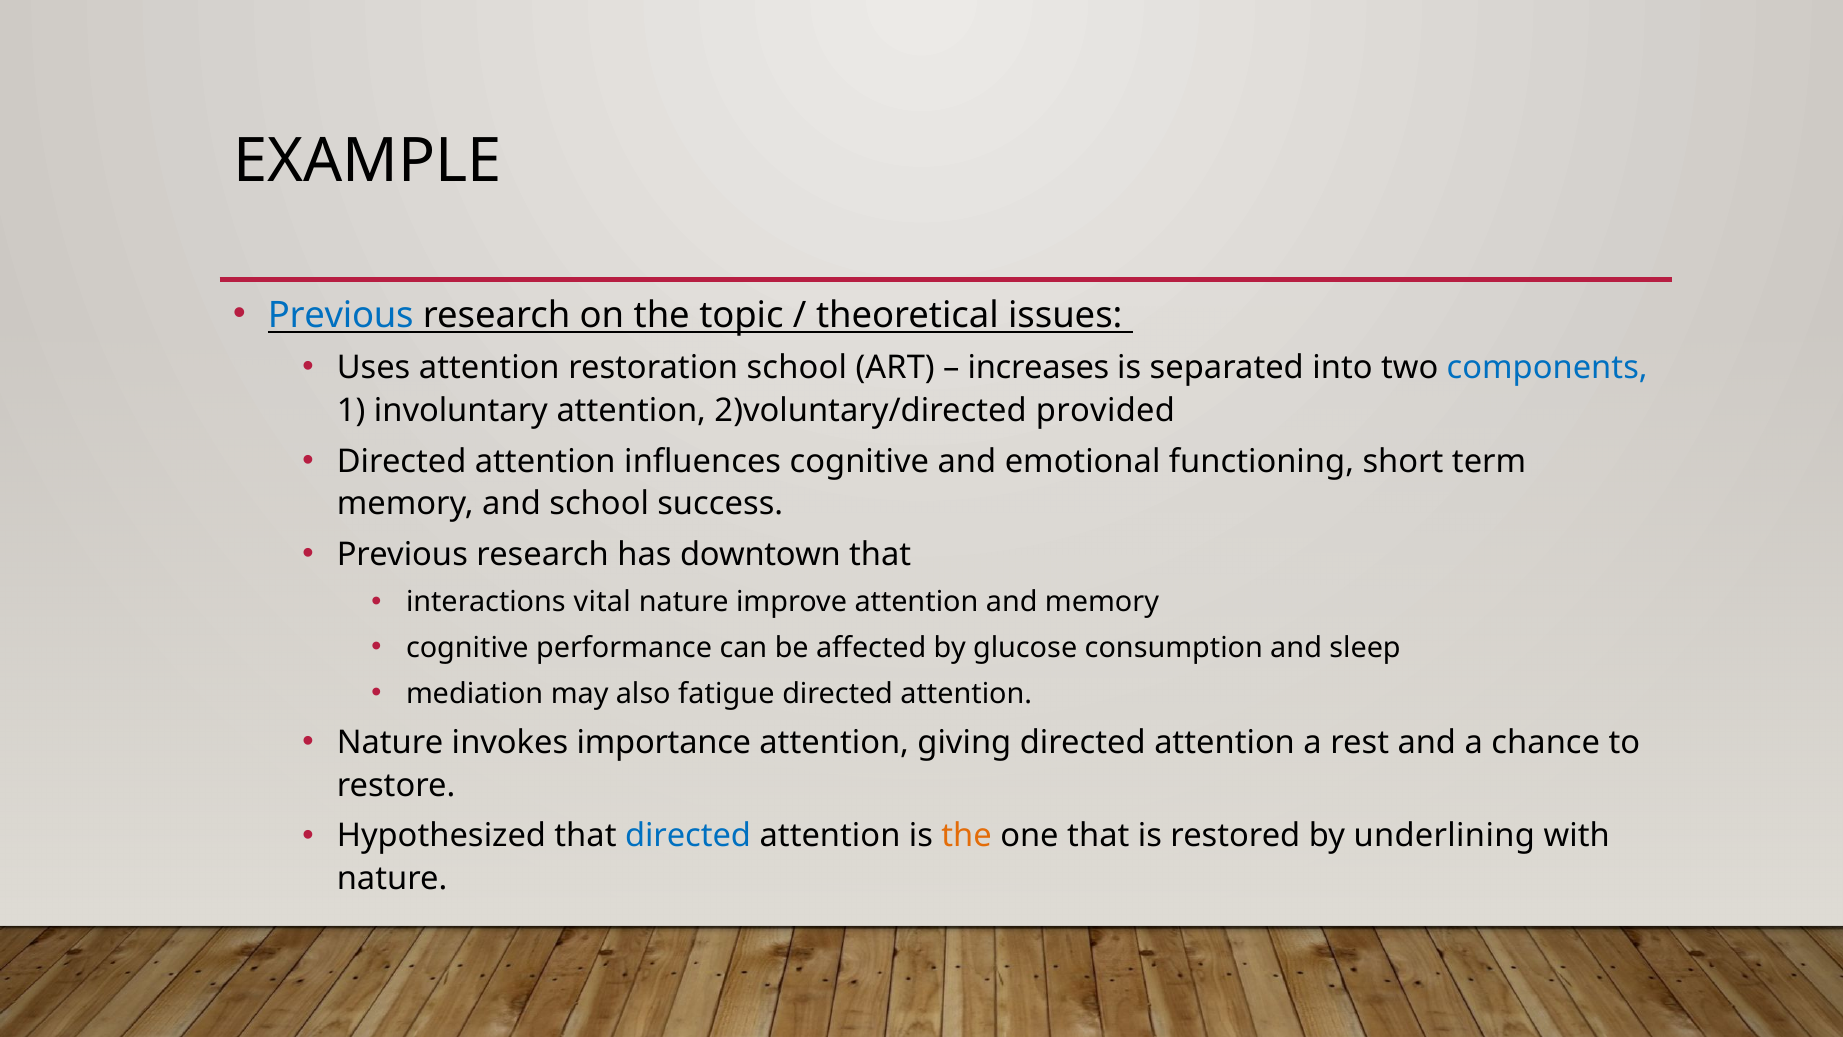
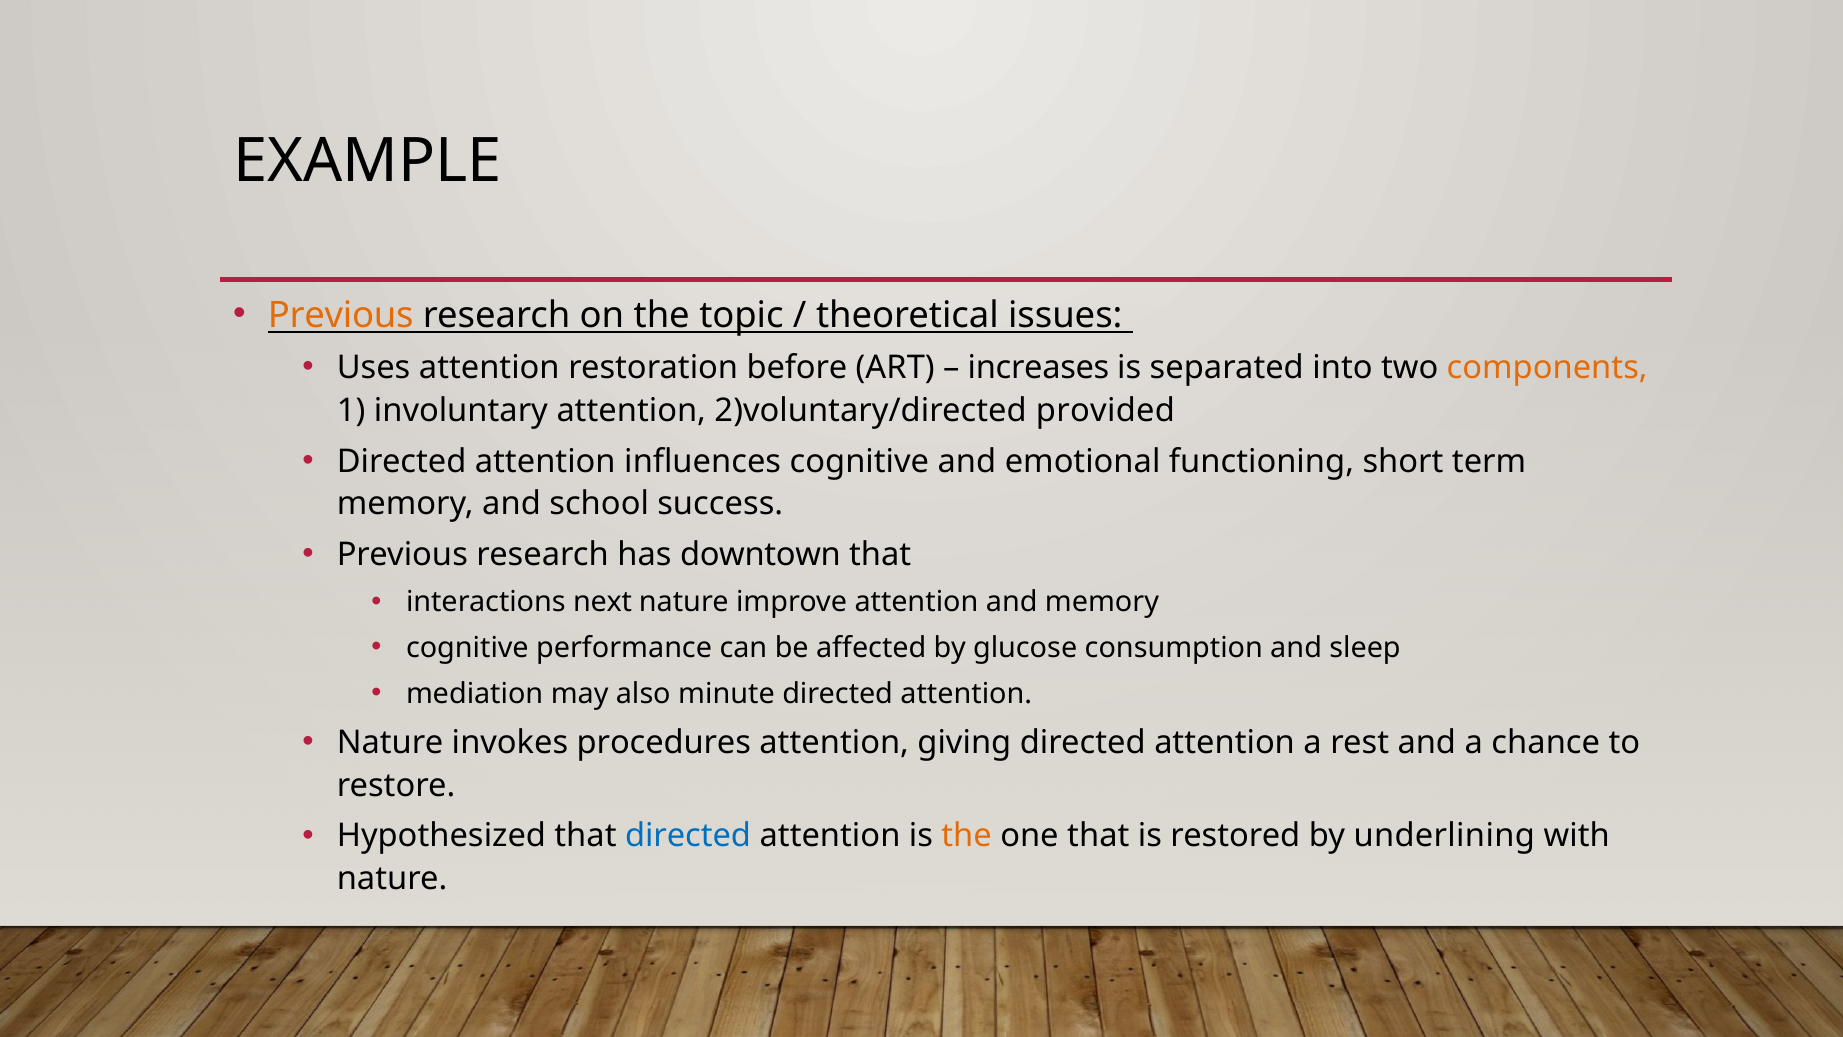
Previous at (341, 315) colour: blue -> orange
restoration school: school -> before
components colour: blue -> orange
vital: vital -> next
fatigue: fatigue -> minute
importance: importance -> procedures
